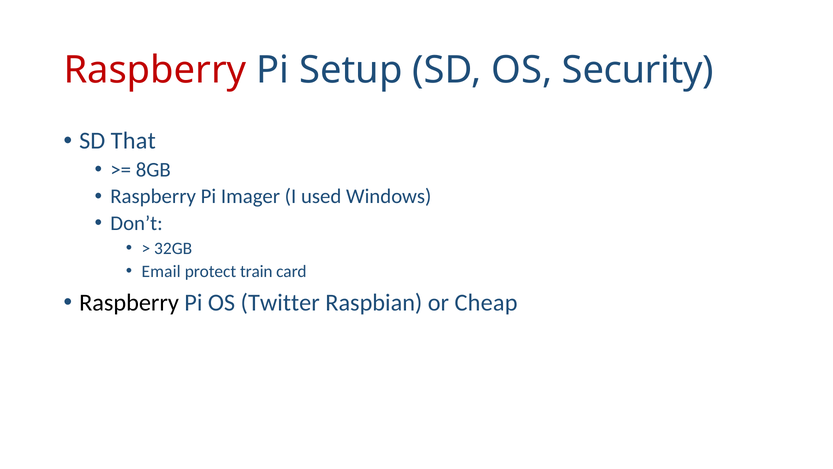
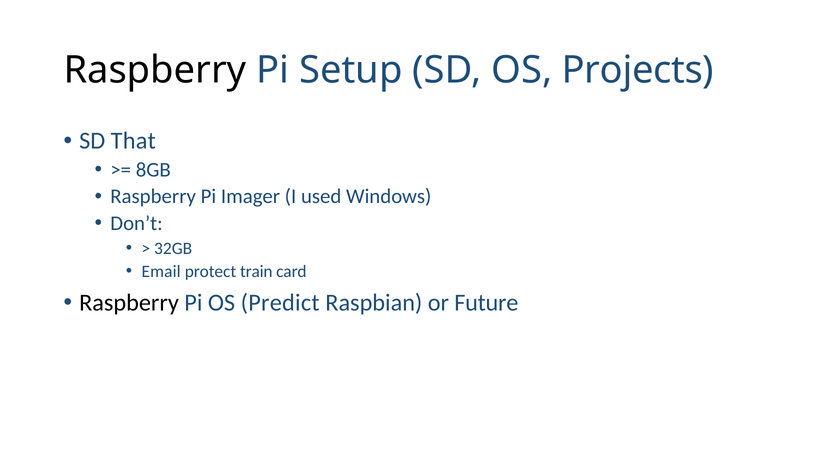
Raspberry at (155, 70) colour: red -> black
Security: Security -> Projects
Twitter: Twitter -> Predict
Cheap: Cheap -> Future
